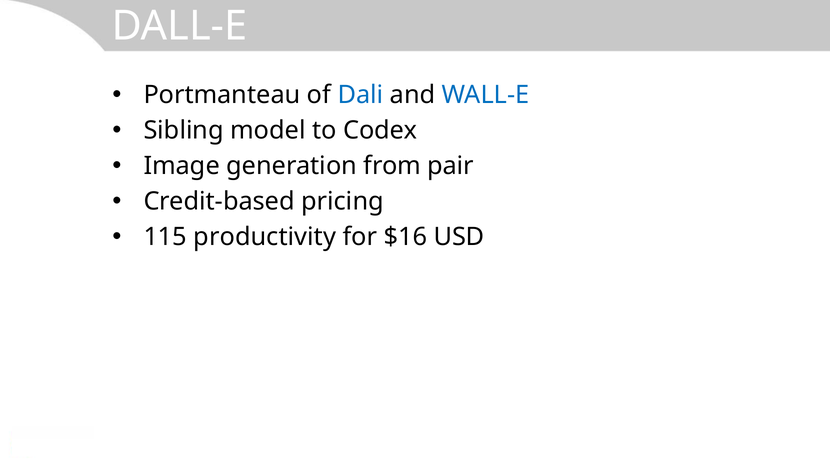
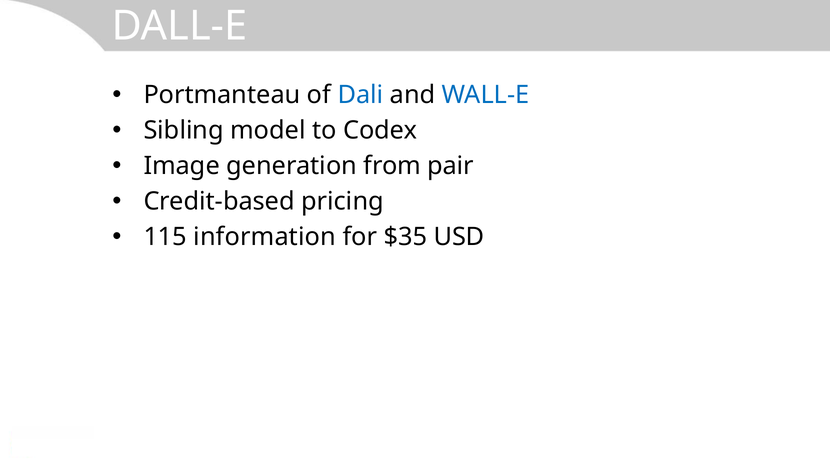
productivity: productivity -> information
$16: $16 -> $35
